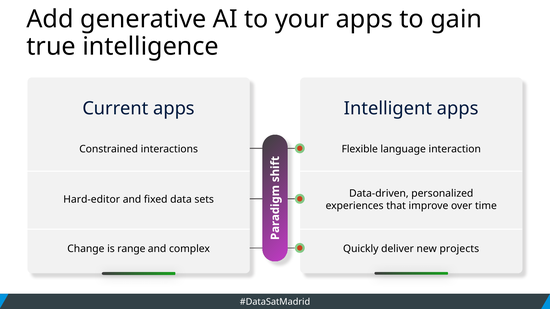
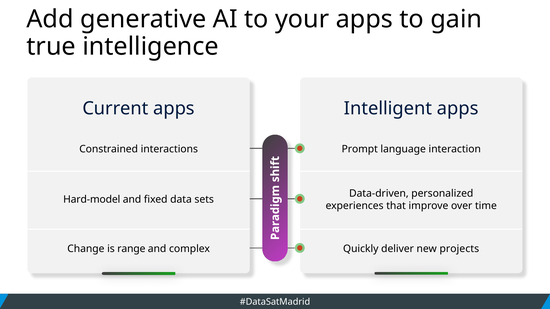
Flexible: Flexible -> Prompt
Hard-editor: Hard-editor -> Hard-model
